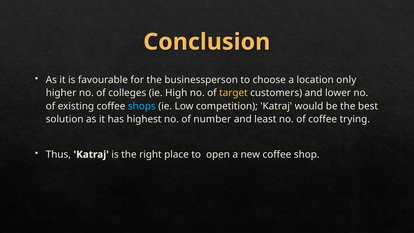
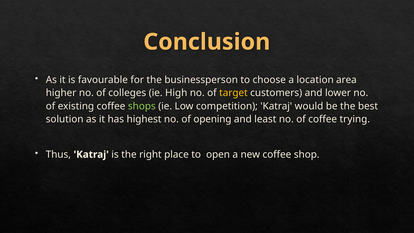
only: only -> area
shops colour: light blue -> light green
number: number -> opening
